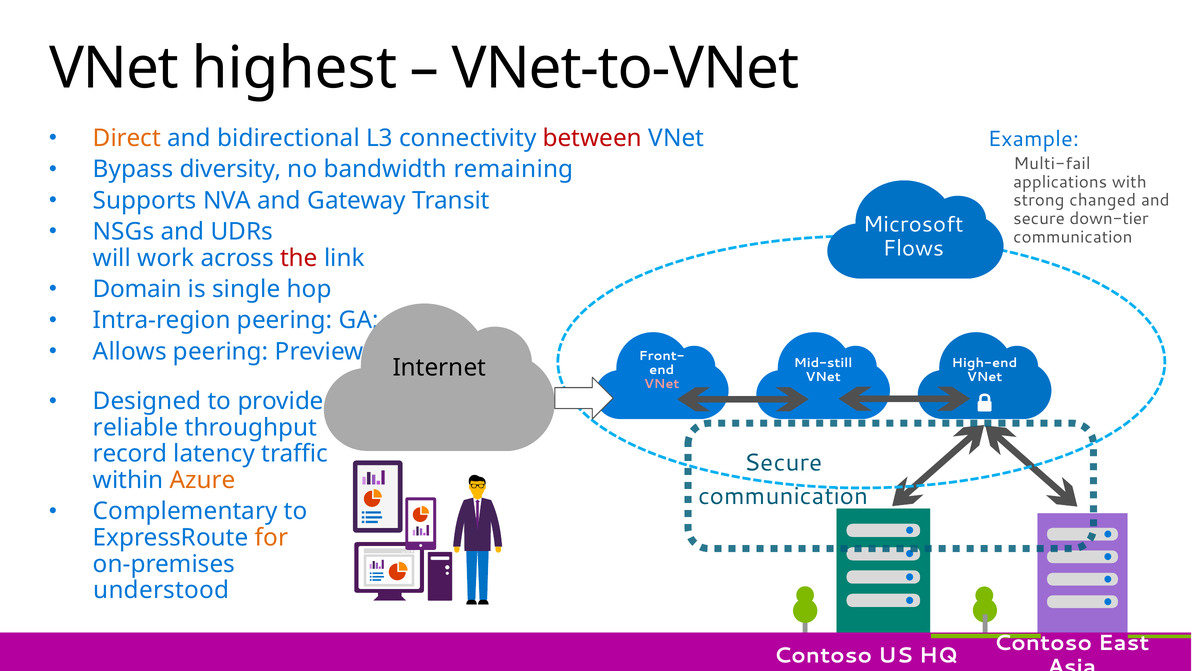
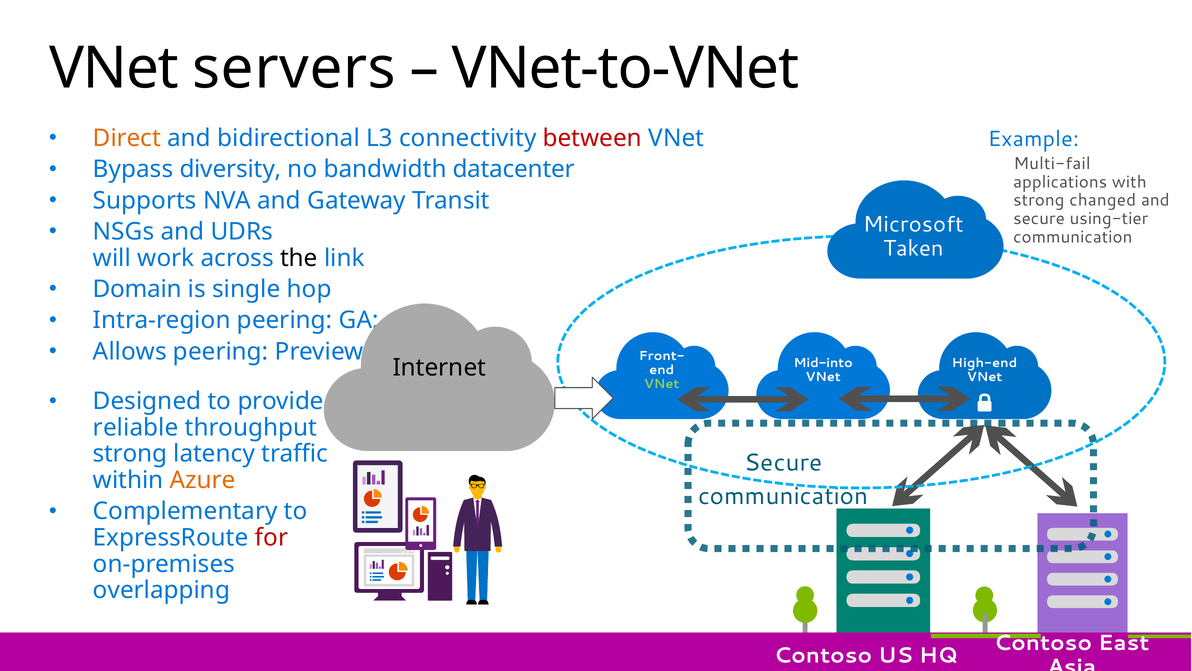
highest: highest -> servers
remaining: remaining -> datacenter
down-tier: down-tier -> using-tier
Flows: Flows -> Taken
the colour: red -> black
Mid-still: Mid-still -> Mid-into
VNet at (662, 384) colour: pink -> light green
record at (130, 454): record -> strong
for colour: orange -> red
understood: understood -> overlapping
